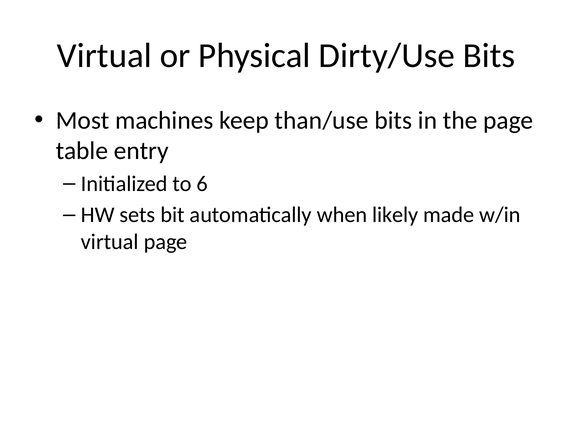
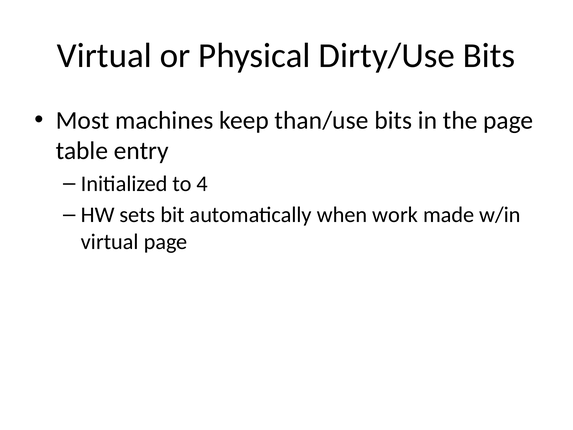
6: 6 -> 4
likely: likely -> work
